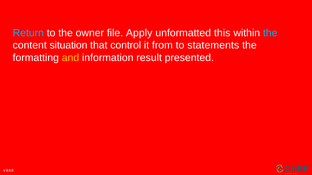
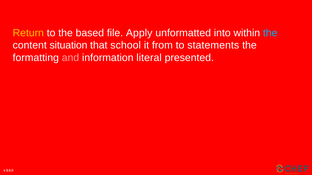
Return colour: light blue -> yellow
owner: owner -> based
this: this -> into
control: control -> school
and colour: yellow -> pink
result: result -> literal
